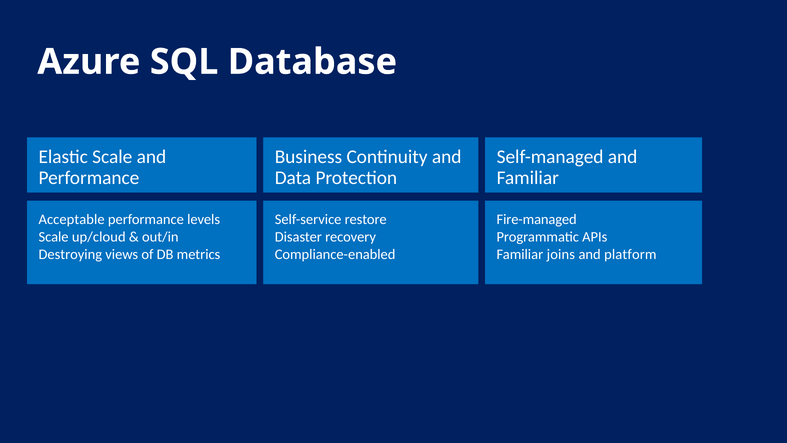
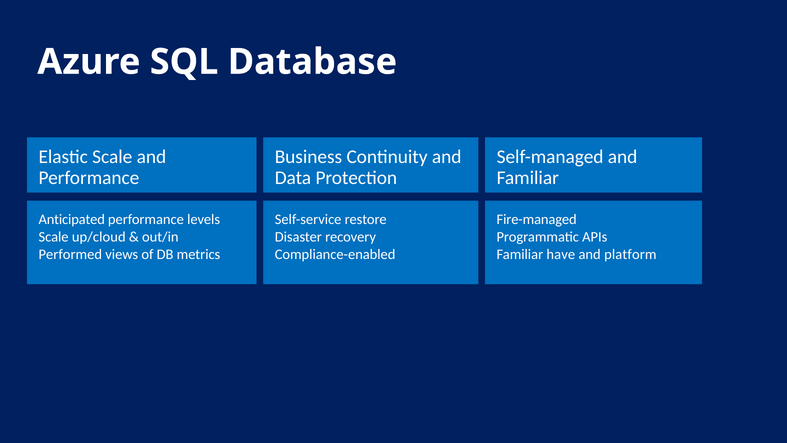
Acceptable: Acceptable -> Anticipated
Destroying: Destroying -> Performed
joins: joins -> have
